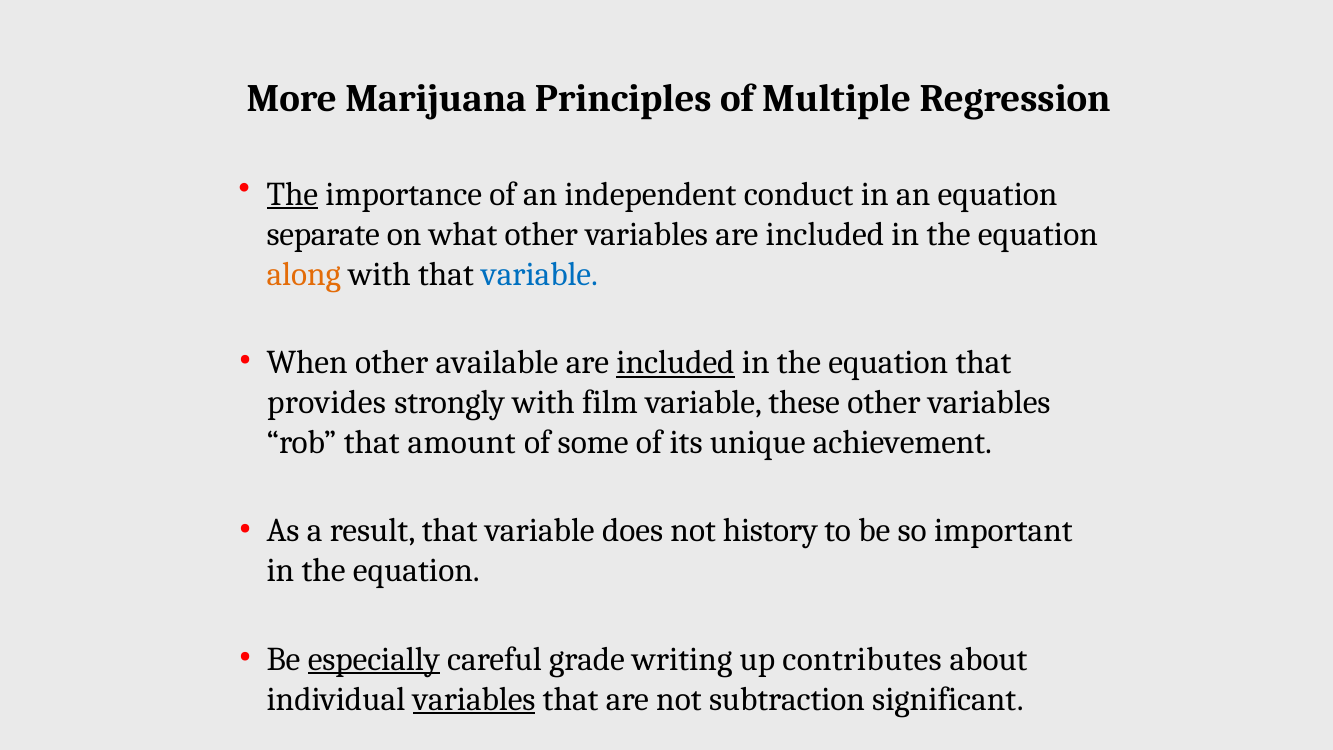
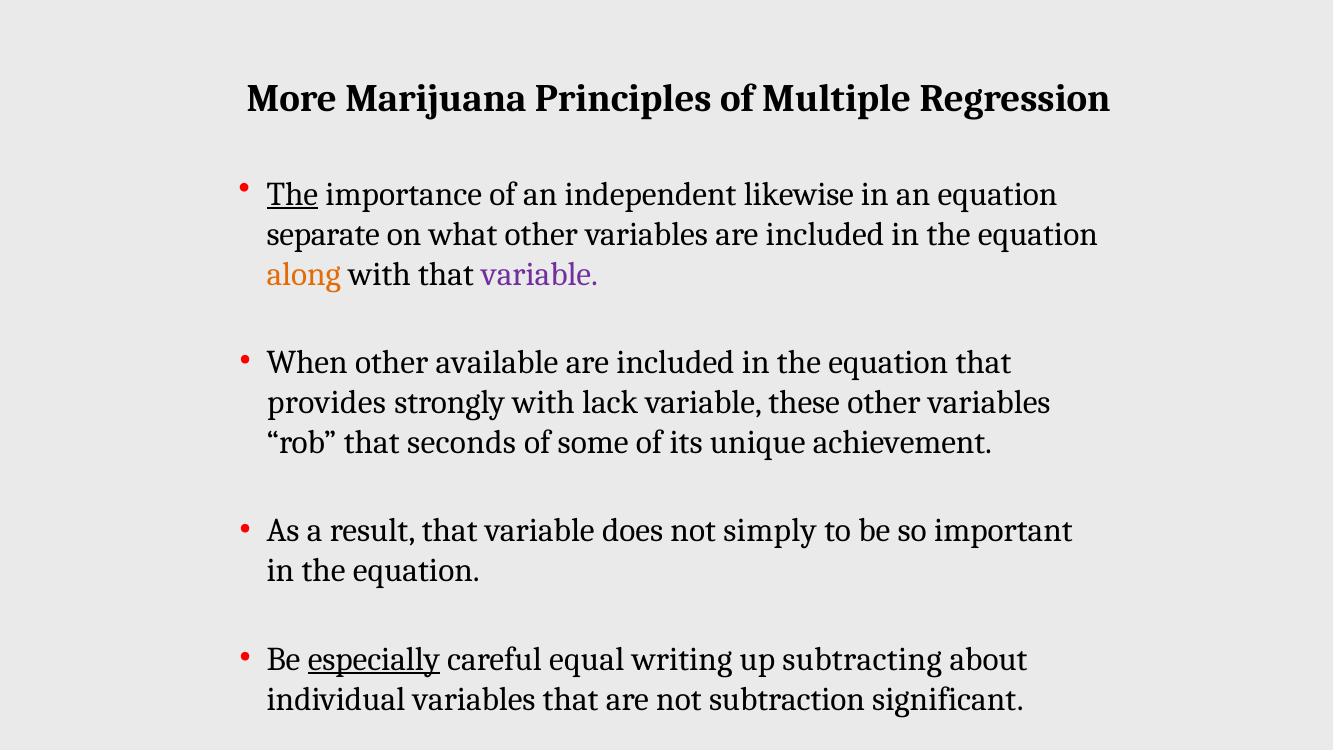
conduct: conduct -> likewise
variable at (540, 274) colour: blue -> purple
included at (675, 362) underline: present -> none
film: film -> lack
amount: amount -> seconds
history: history -> simply
grade: grade -> equal
contributes: contributes -> subtracting
variables at (474, 699) underline: present -> none
